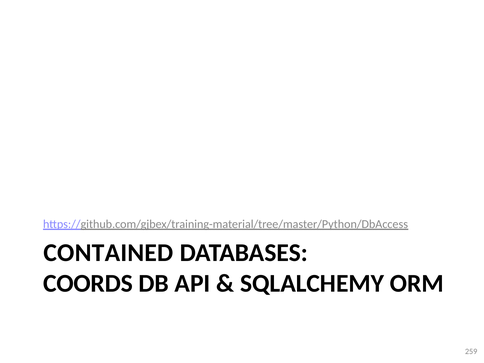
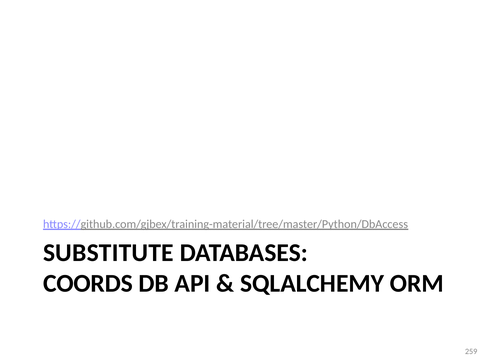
CONTAINED: CONTAINED -> SUBSTITUTE
